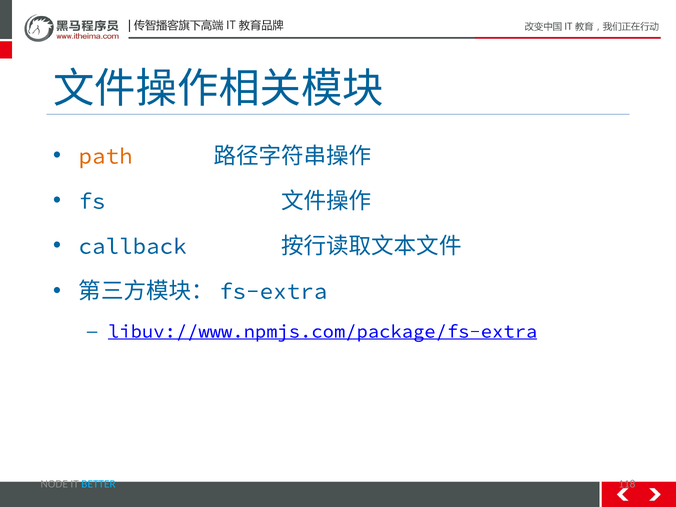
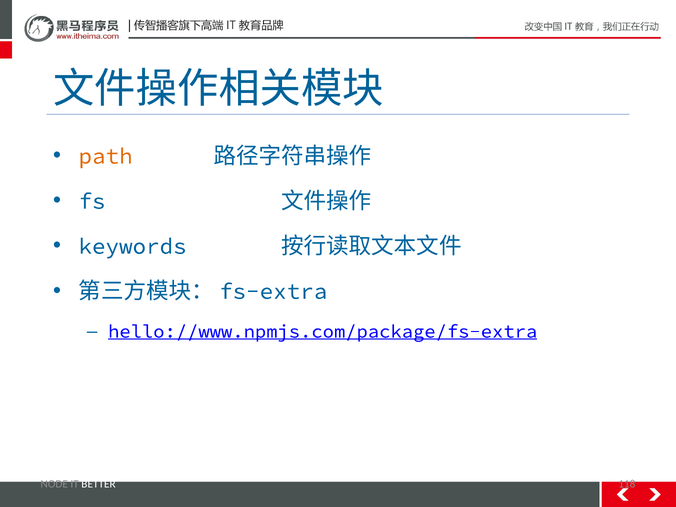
callback: callback -> keywords
libuv://www.npmjs.com/package/fs-extra: libuv://www.npmjs.com/package/fs-extra -> hello://www.npmjs.com/package/fs-extra
BETTER colour: light blue -> white
